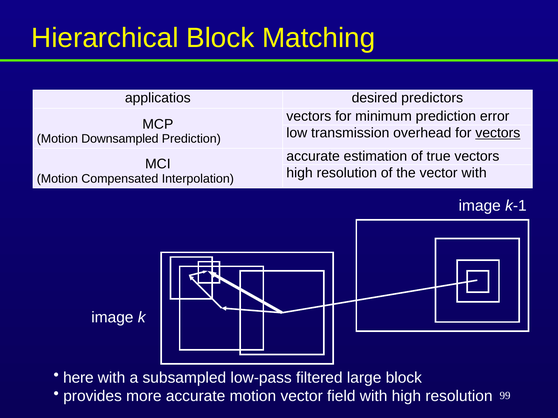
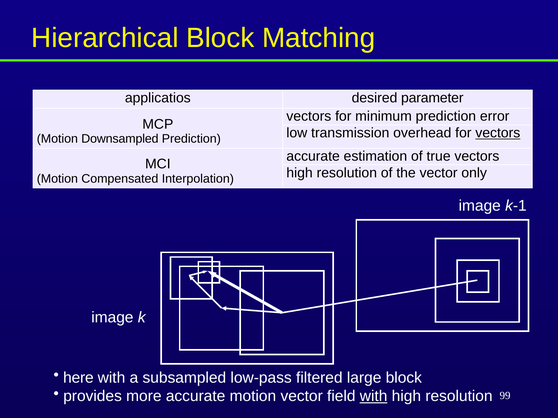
predictors: predictors -> parameter
vector with: with -> only
with at (374, 397) underline: none -> present
